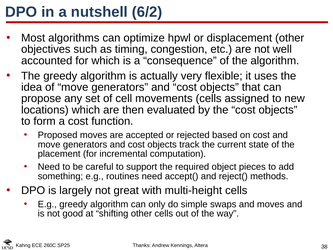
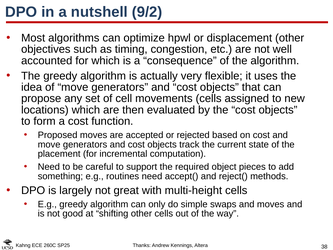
6/2: 6/2 -> 9/2
